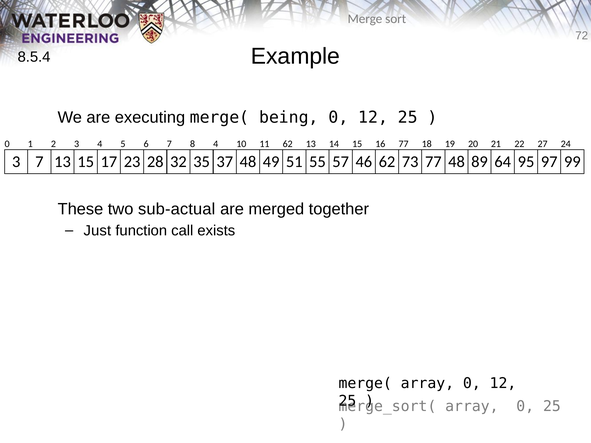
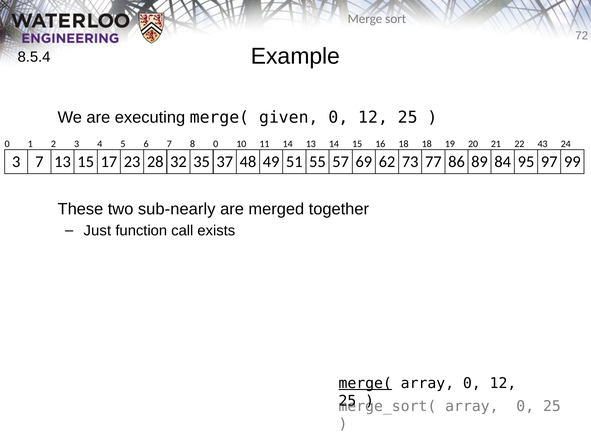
being: being -> given
8 4: 4 -> 0
11 62: 62 -> 14
16 77: 77 -> 18
27: 27 -> 43
46: 46 -> 69
77 48: 48 -> 86
64: 64 -> 84
sub-actual: sub-actual -> sub-nearly
merge( at (365, 383) underline: none -> present
